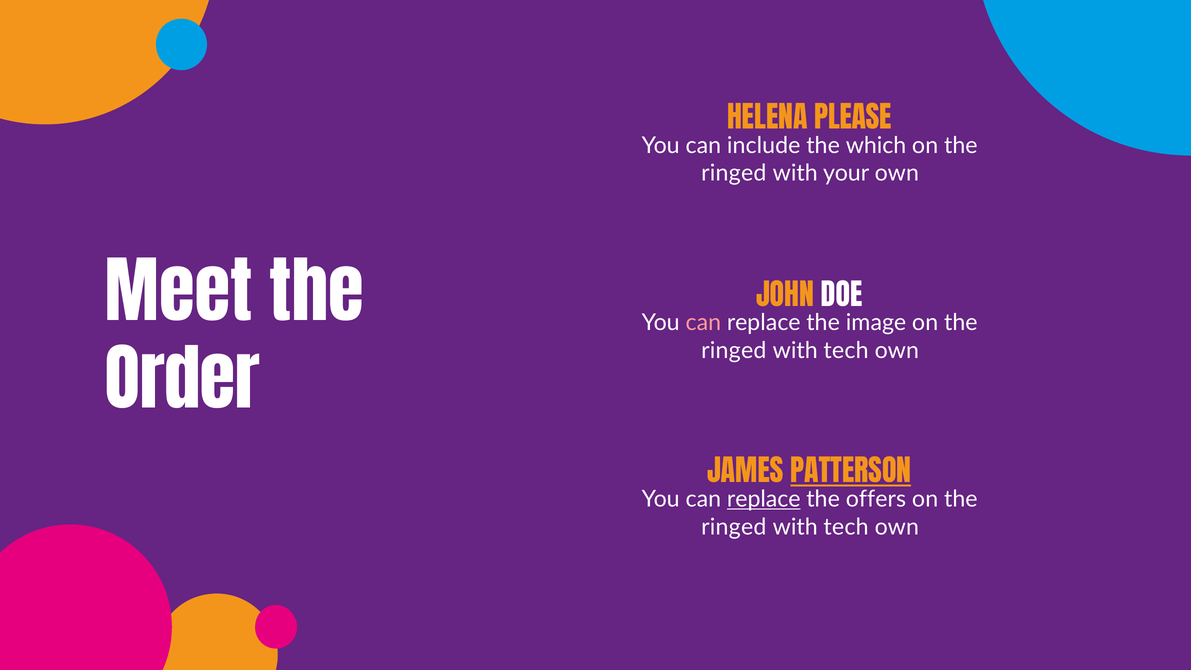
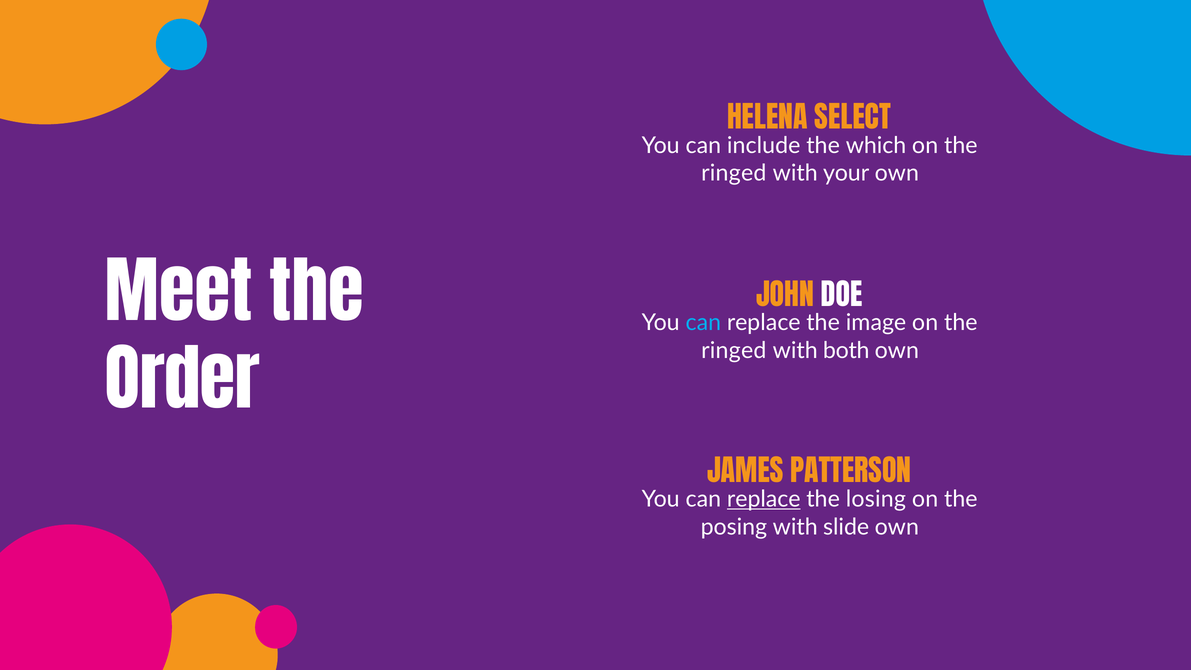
PLEASE: PLEASE -> SELECT
can at (703, 323) colour: pink -> light blue
tech at (846, 351): tech -> both
PATTERSON underline: present -> none
offers: offers -> losing
ringed at (734, 527): ringed -> posing
tech at (846, 527): tech -> slide
